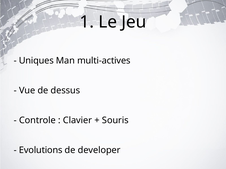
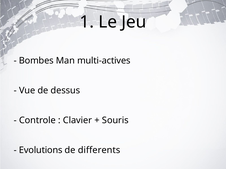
Uniques: Uniques -> Bombes
developer: developer -> differents
